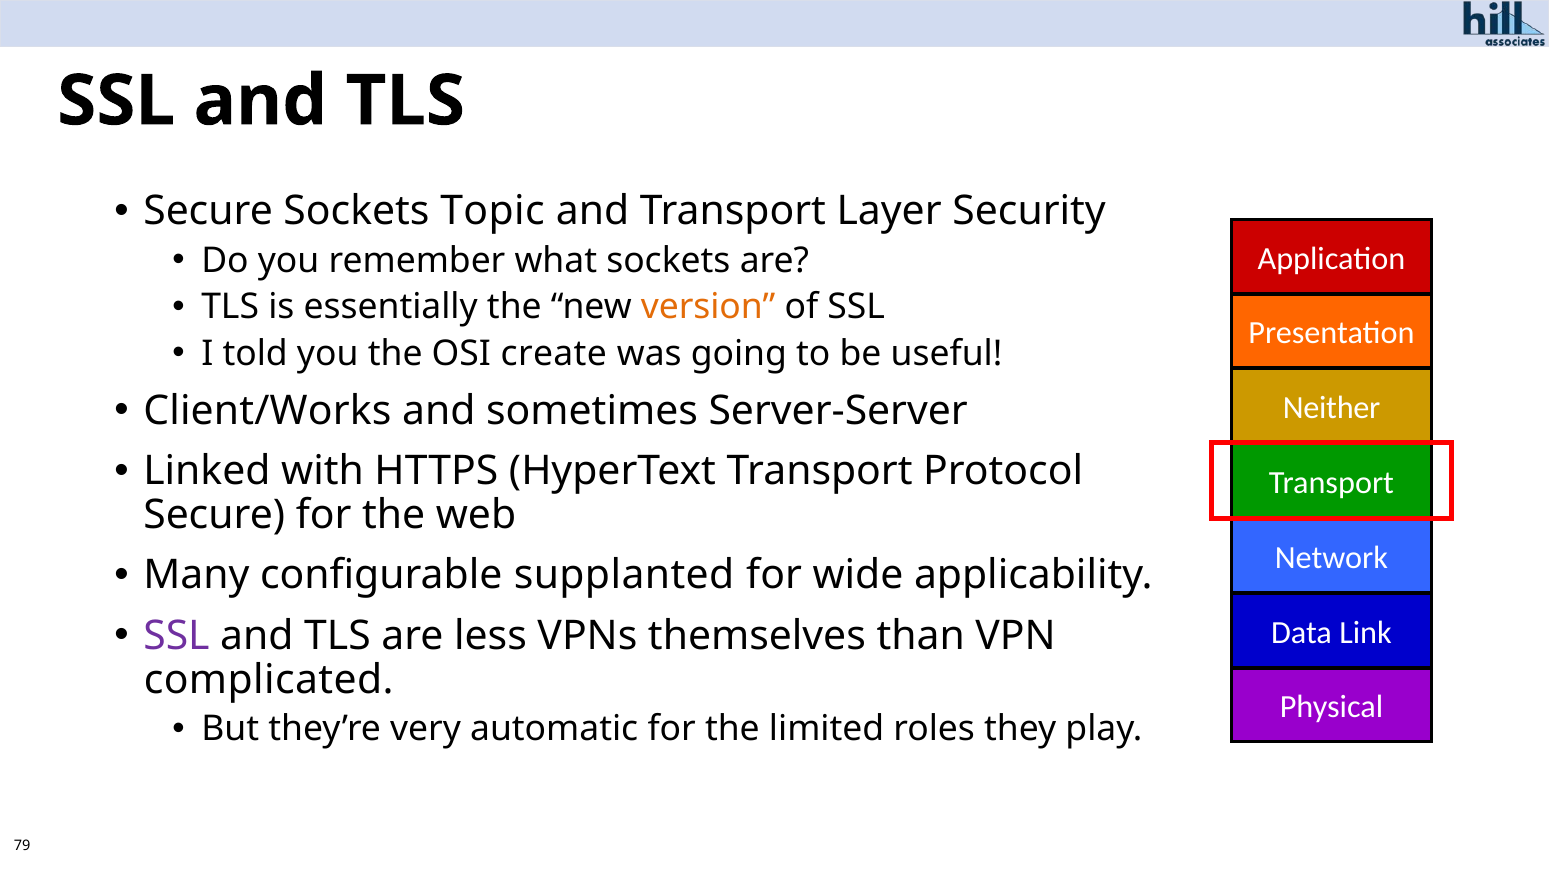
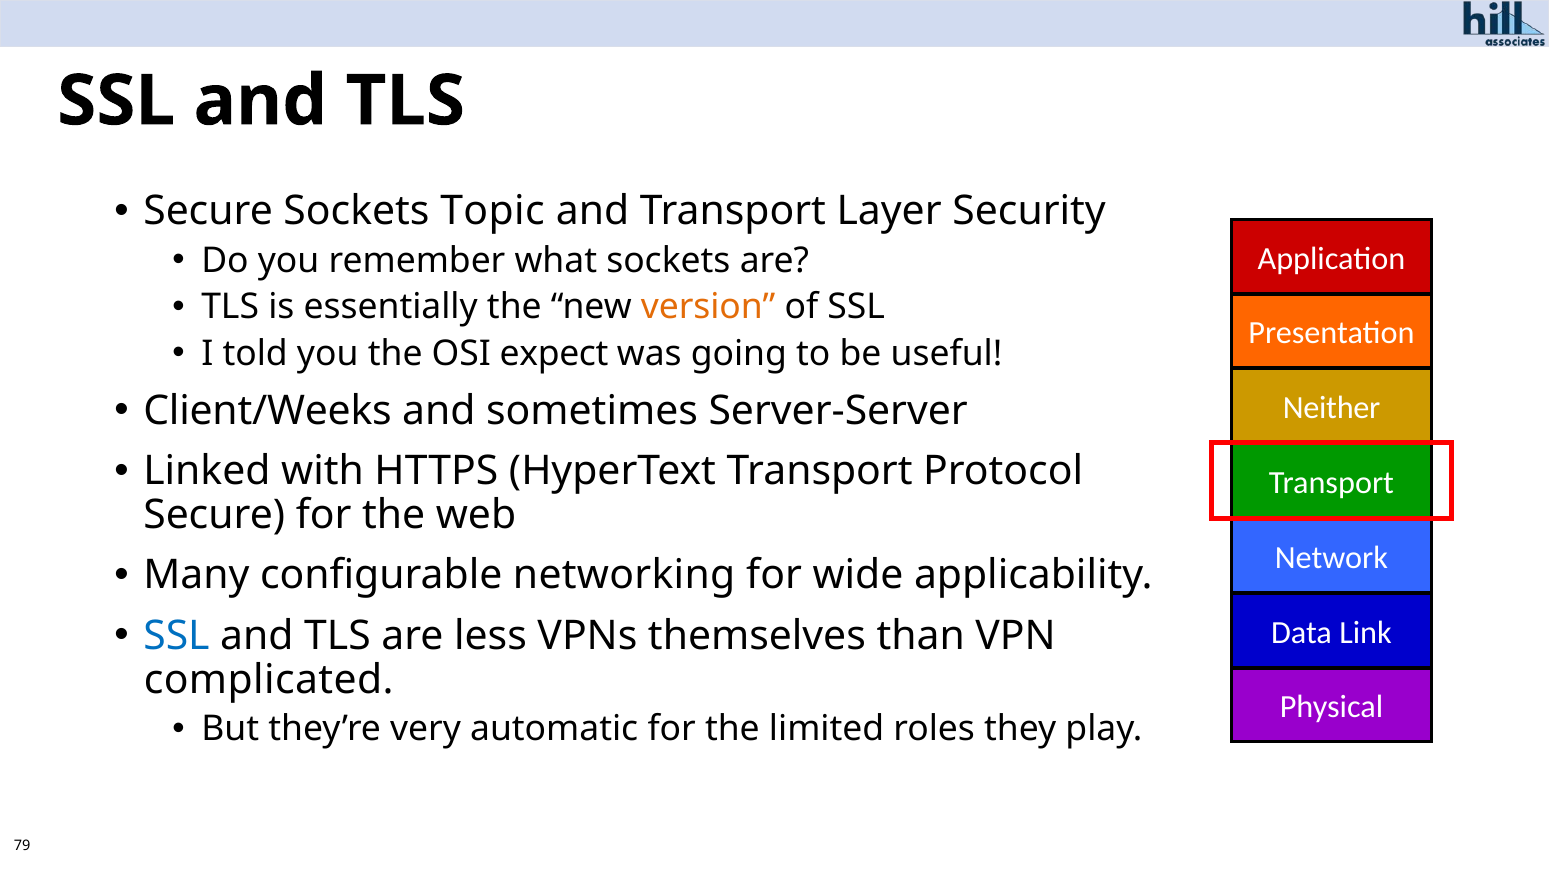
create: create -> expect
Client/Works: Client/Works -> Client/Weeks
supplanted: supplanted -> networking
SSL at (176, 636) colour: purple -> blue
